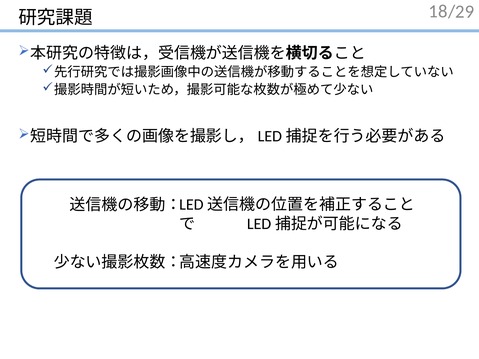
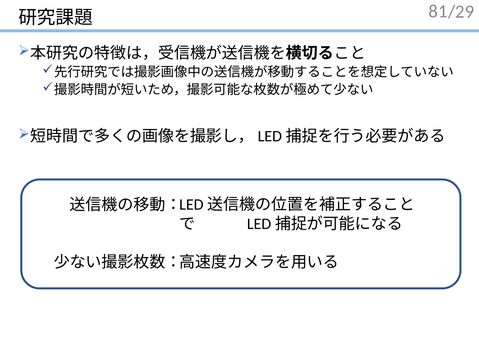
18: 18 -> 81
